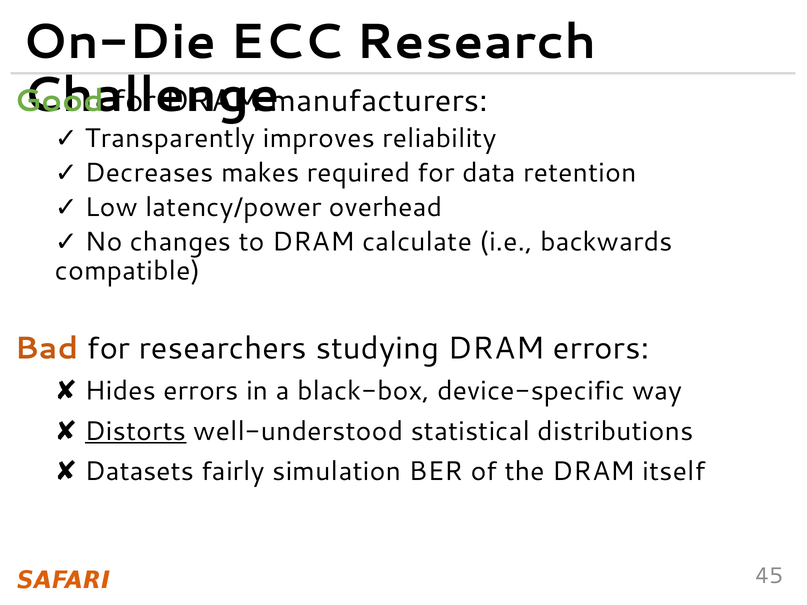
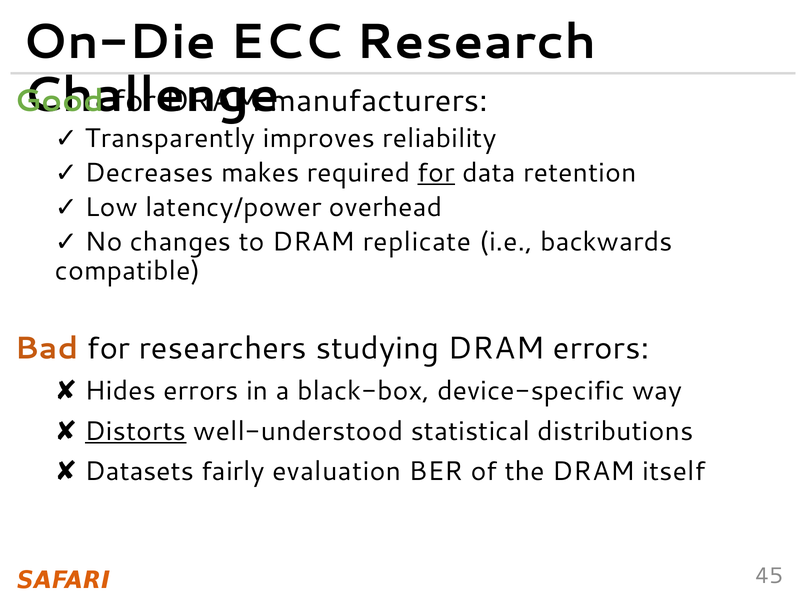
for at (436, 173) underline: none -> present
calculate: calculate -> replicate
simulation: simulation -> evaluation
